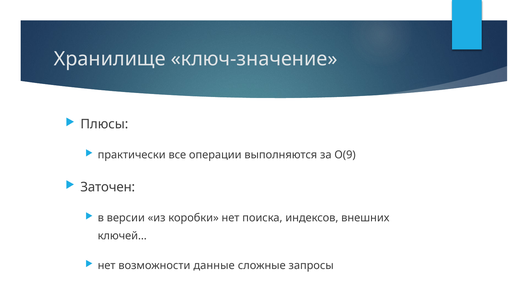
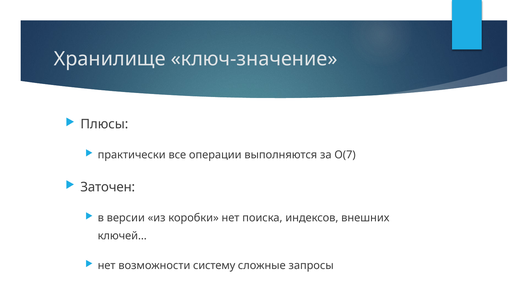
О(9: О(9 -> О(7
данные: данные -> систему
